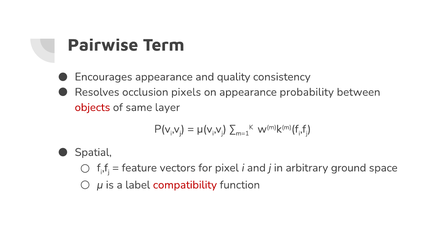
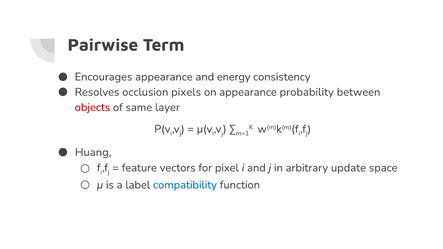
quality: quality -> energy
Spatial: Spatial -> Huang
ground: ground -> update
compatibility colour: red -> blue
